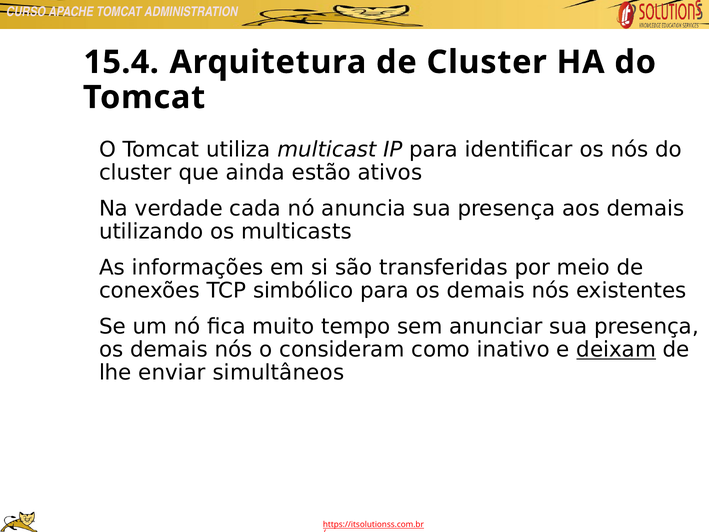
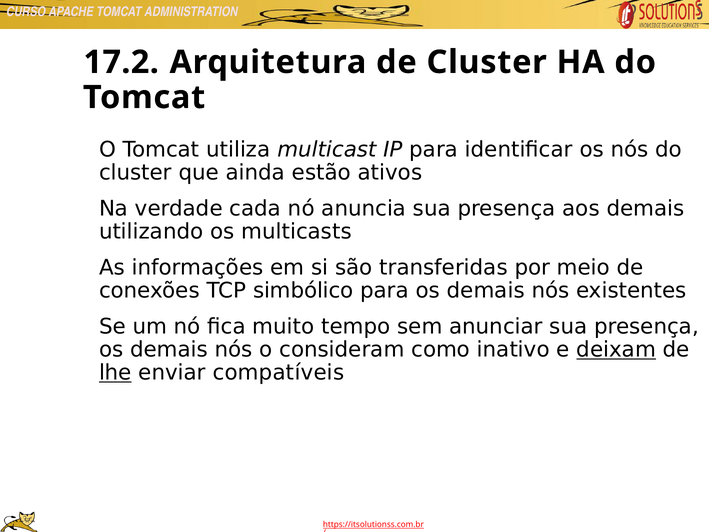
15.4: 15.4 -> 17.2
lhe underline: none -> present
simultâneos: simultâneos -> compatíveis
